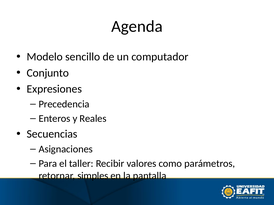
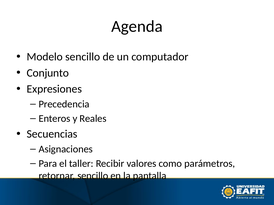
retornar simples: simples -> sencillo
